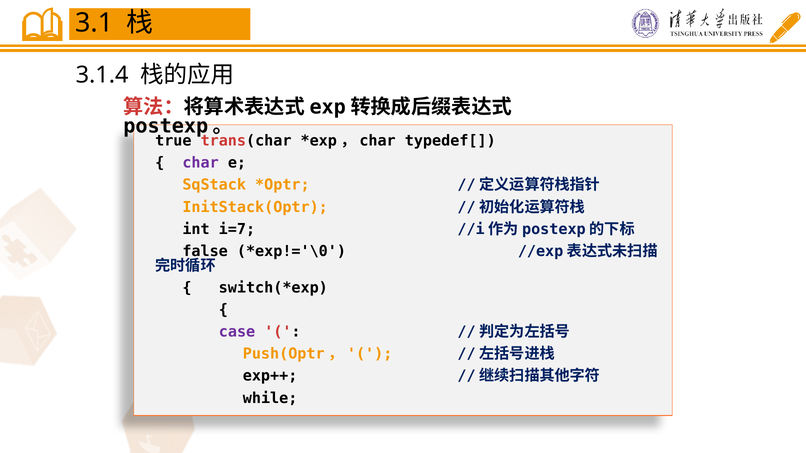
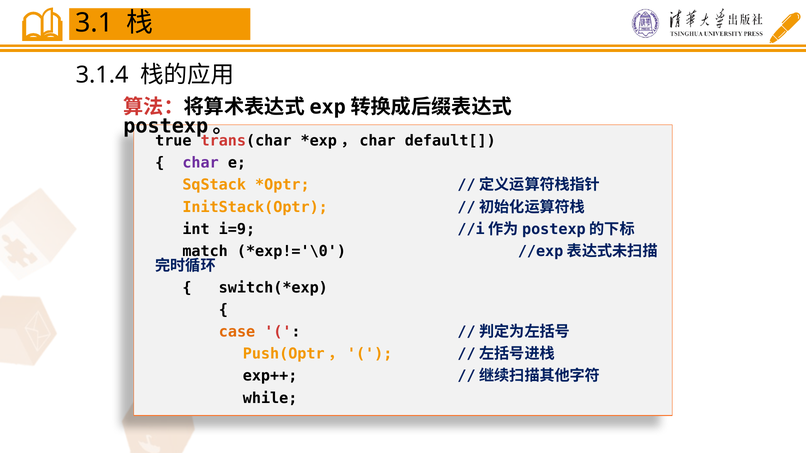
typedef[: typedef[ -> default[
i=7: i=7 -> i=9
false: false -> match
case colour: purple -> orange
